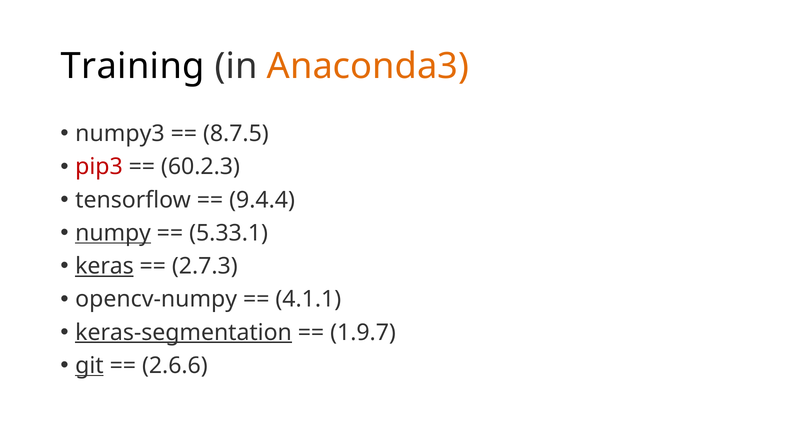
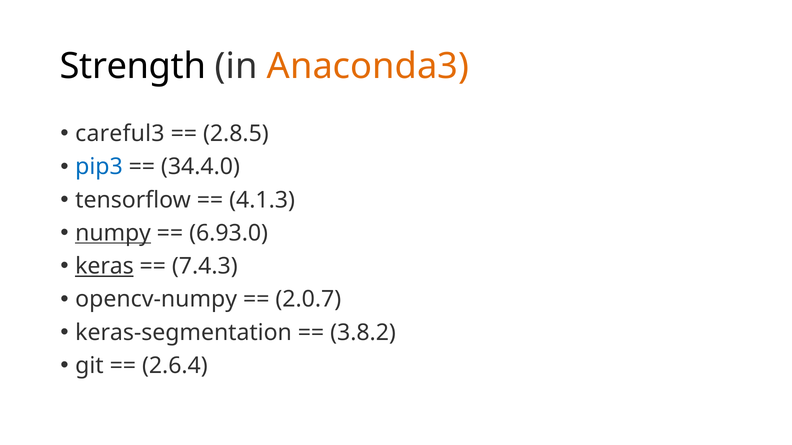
Training: Training -> Strength
numpy3: numpy3 -> careful3
8.7.5: 8.7.5 -> 2.8.5
pip3 colour: red -> blue
60.2.3: 60.2.3 -> 34.4.0
9.4.4: 9.4.4 -> 4.1.3
5.33.1: 5.33.1 -> 6.93.0
2.7.3: 2.7.3 -> 7.4.3
4.1.1: 4.1.1 -> 2.0.7
keras-segmentation underline: present -> none
1.9.7: 1.9.7 -> 3.8.2
git underline: present -> none
2.6.6: 2.6.6 -> 2.6.4
